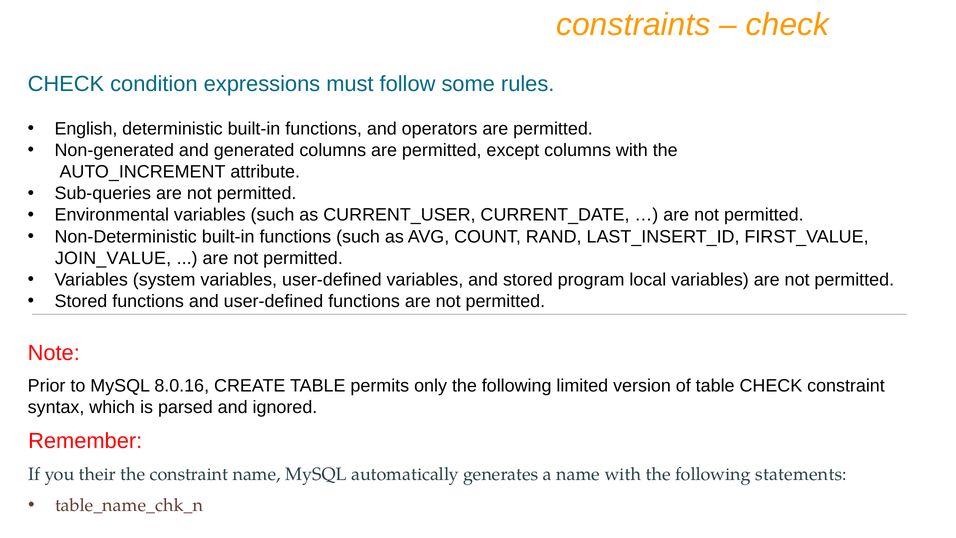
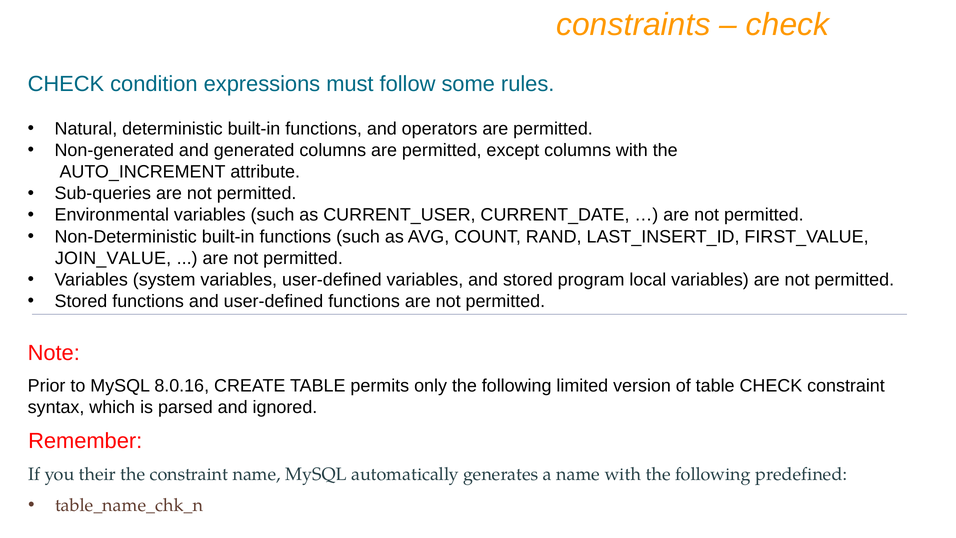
English: English -> Natural
statements: statements -> predefined
